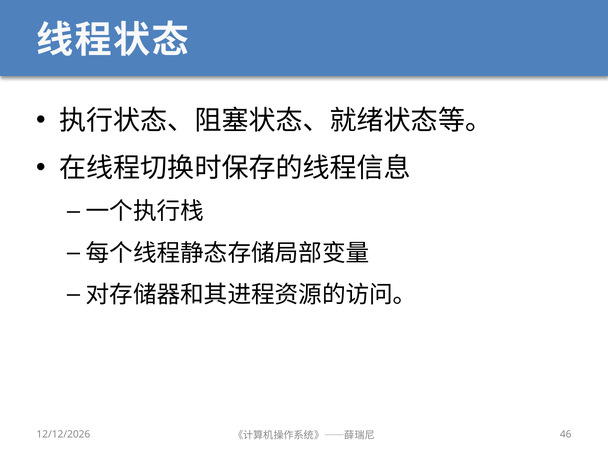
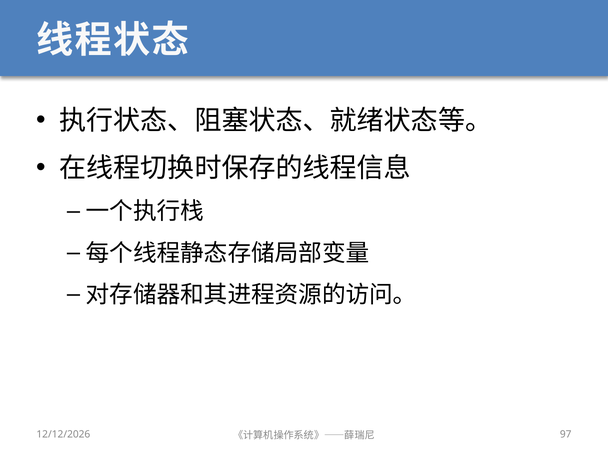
46: 46 -> 97
